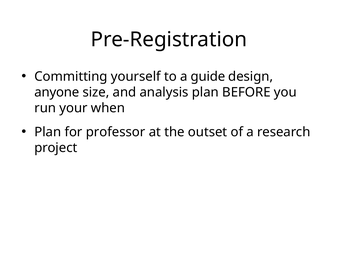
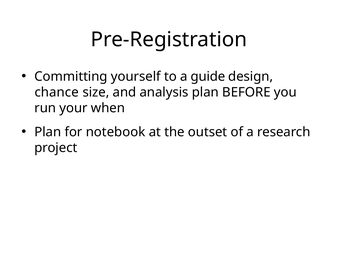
anyone: anyone -> chance
professor: professor -> notebook
